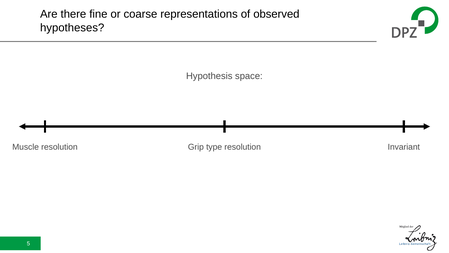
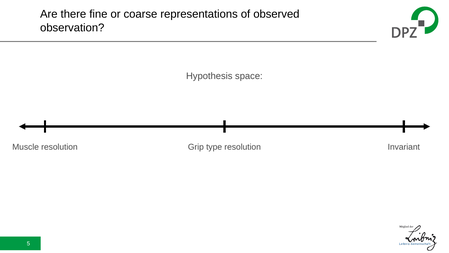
hypotheses: hypotheses -> observation
